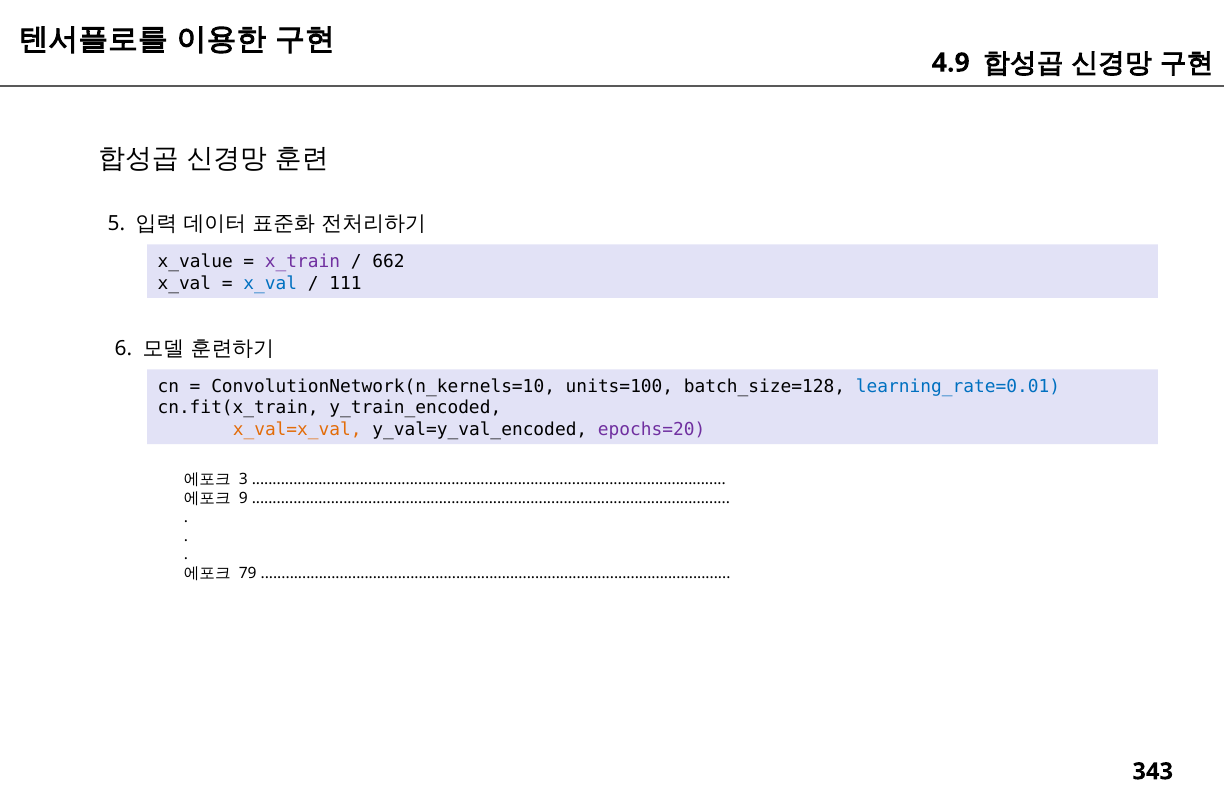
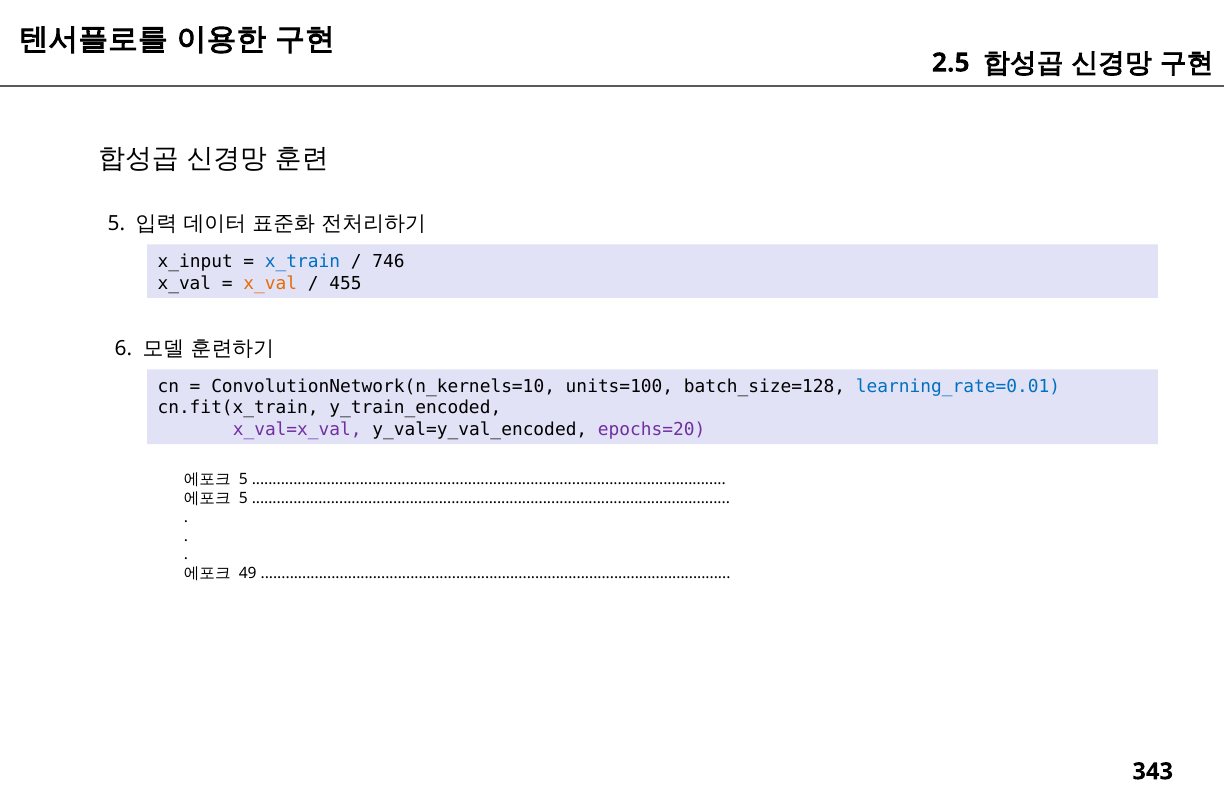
4.9: 4.9 -> 2.5
x_value: x_value -> x_input
x_train colour: purple -> blue
662: 662 -> 746
x_val at (270, 283) colour: blue -> orange
111: 111 -> 455
x_val=x_val colour: orange -> purple
3 at (243, 480): 3 -> 5
9 at (243, 498): 9 -> 5
79: 79 -> 49
